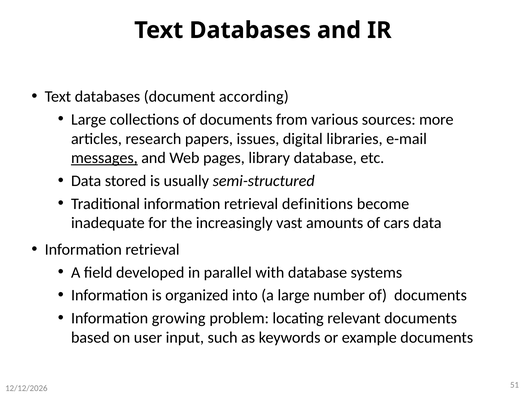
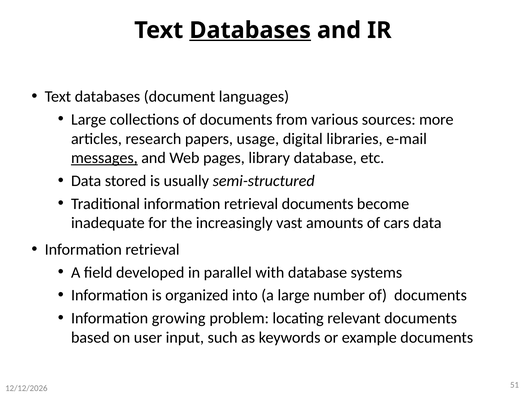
Databases at (250, 30) underline: none -> present
according: according -> languages
issues: issues -> usage
retrieval definitions: definitions -> documents
